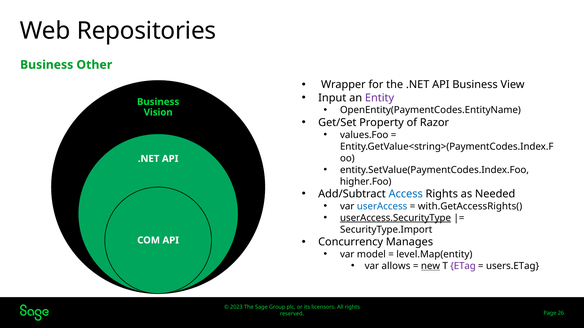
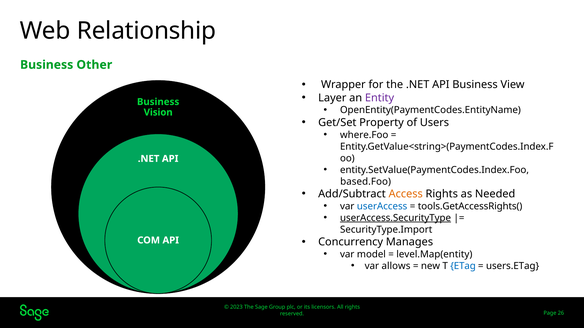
Repositories: Repositories -> Relationship
Input: Input -> Layer
Razor: Razor -> Users
values.Foo: values.Foo -> where.Foo
higher.Foo: higher.Foo -> based.Foo
Access colour: blue -> orange
with.GetAccessRights(: with.GetAccessRights( -> tools.GetAccessRights(
new underline: present -> none
ETag colour: purple -> blue
